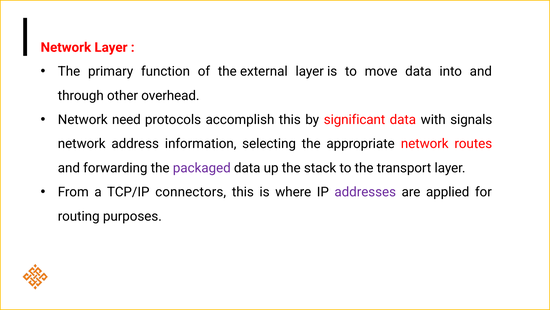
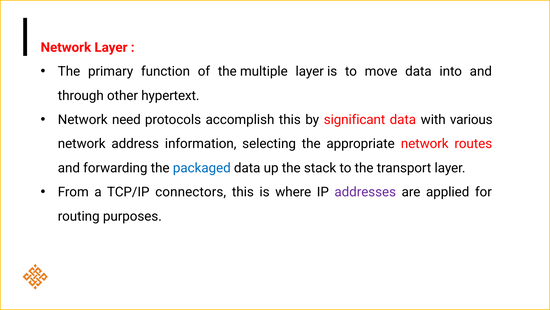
external: external -> multiple
overhead: overhead -> hypertext
signals: signals -> various
packaged colour: purple -> blue
